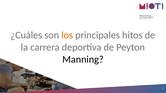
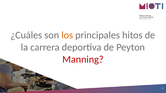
Manning colour: black -> red
